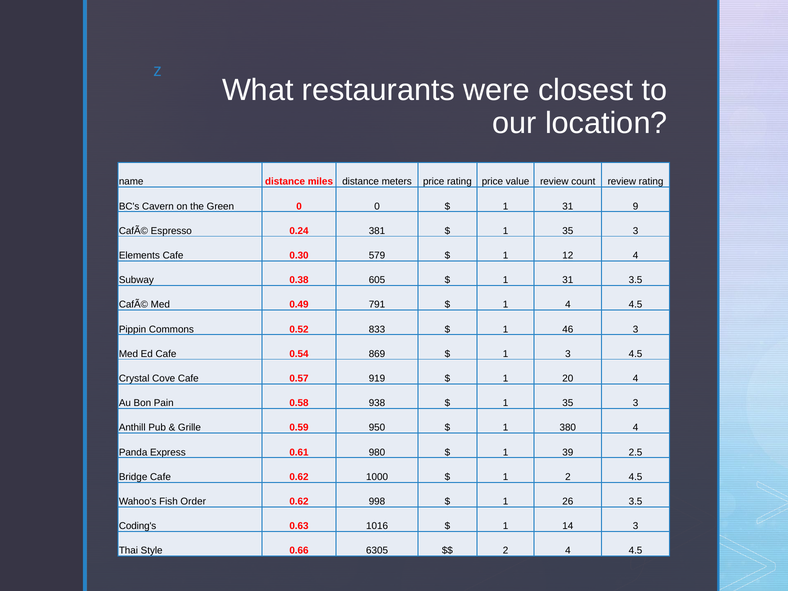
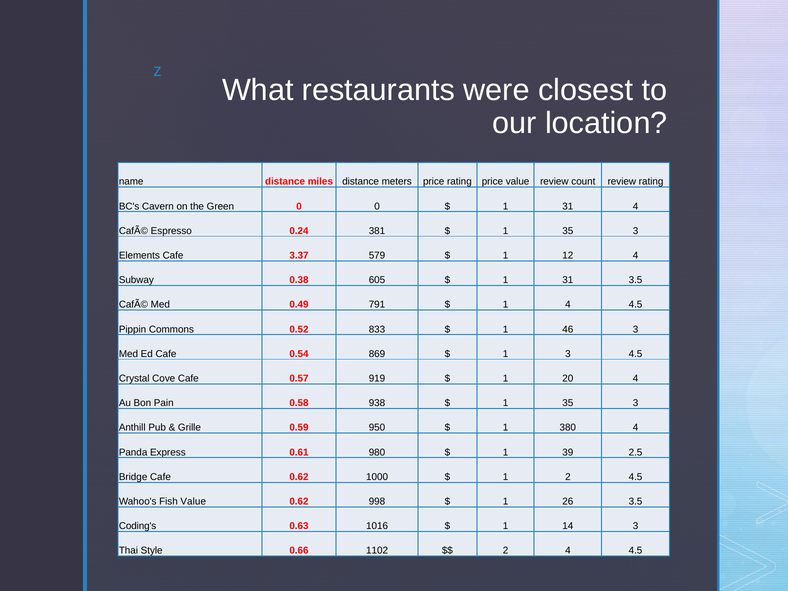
31 9: 9 -> 4
0.30: 0.30 -> 3.37
Fish Order: Order -> Value
6305: 6305 -> 1102
